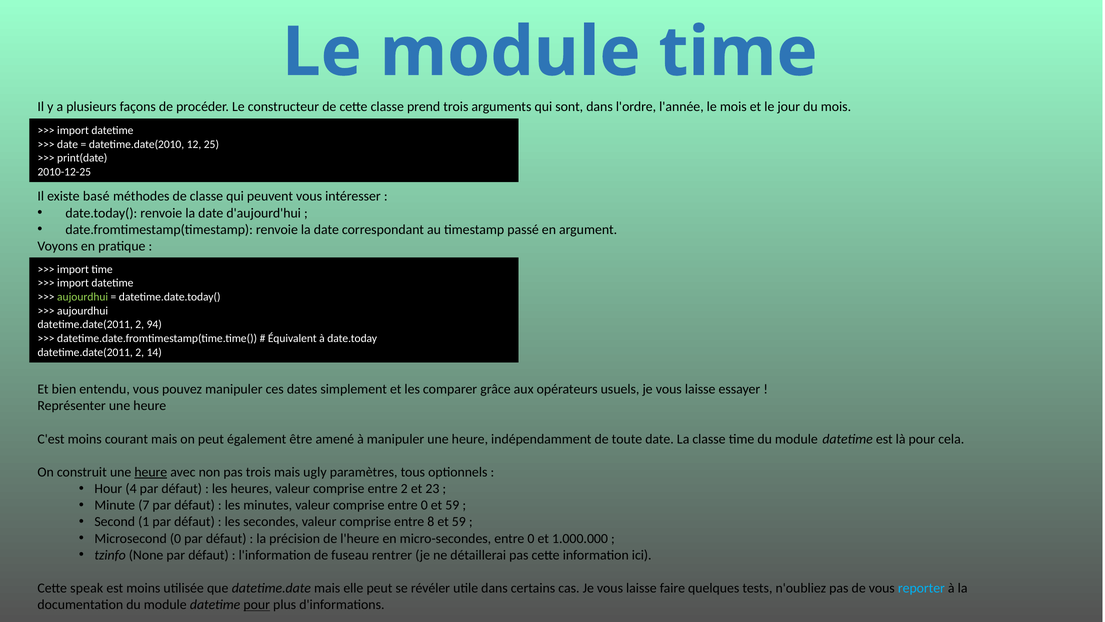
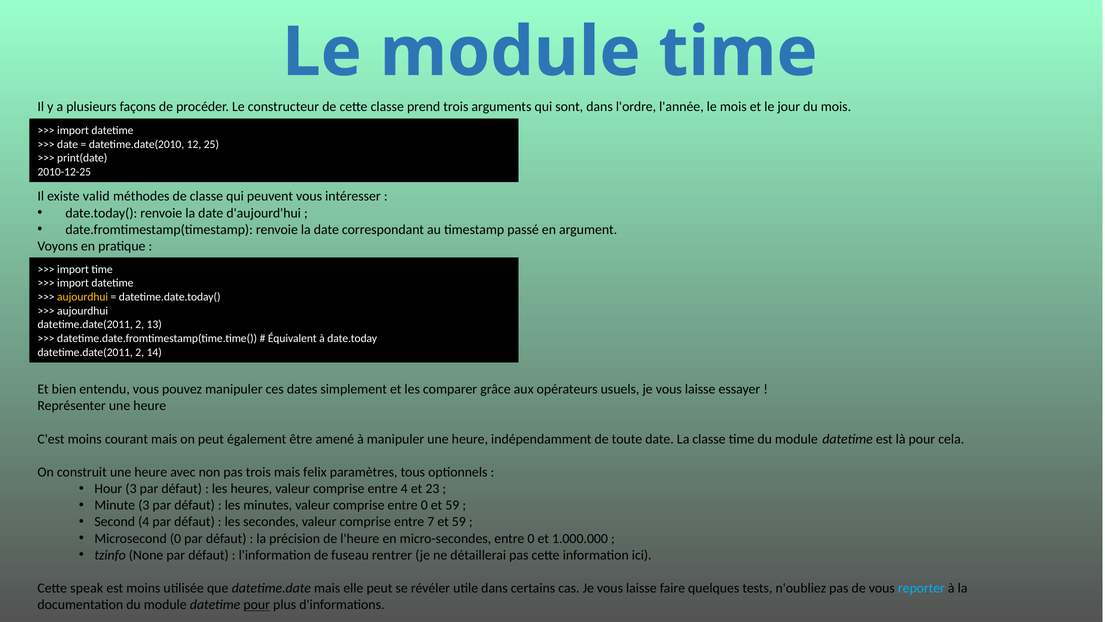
basé: basé -> valid
aujourdhui at (83, 297) colour: light green -> yellow
94: 94 -> 13
heure at (151, 472) underline: present -> none
ugly: ugly -> felix
Hour 4: 4 -> 3
entre 2: 2 -> 4
Minute 7: 7 -> 3
Second 1: 1 -> 4
8: 8 -> 7
